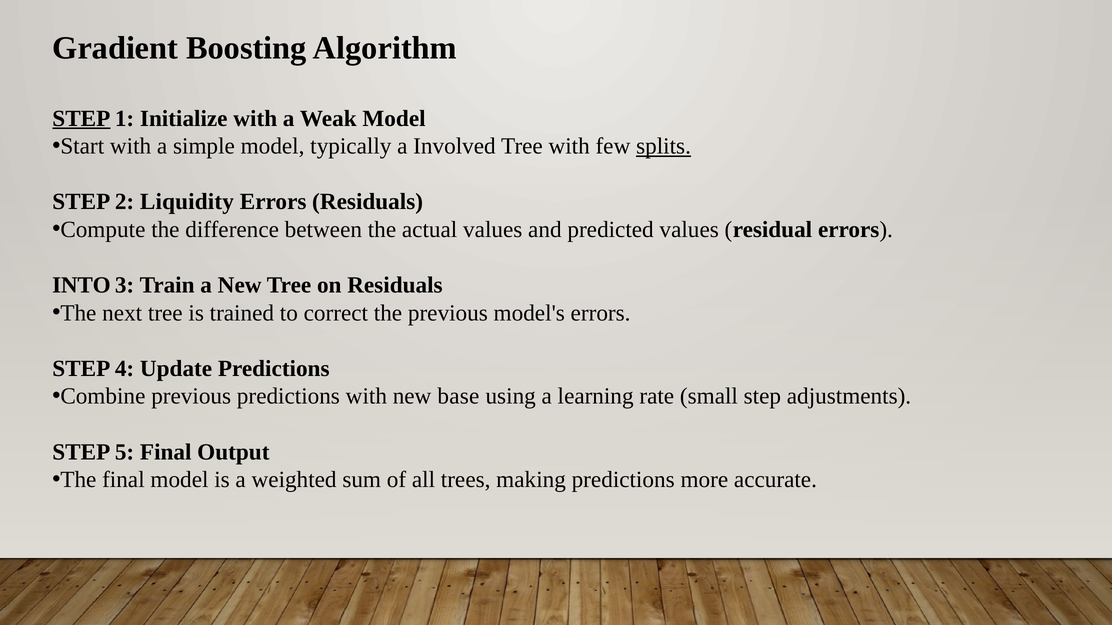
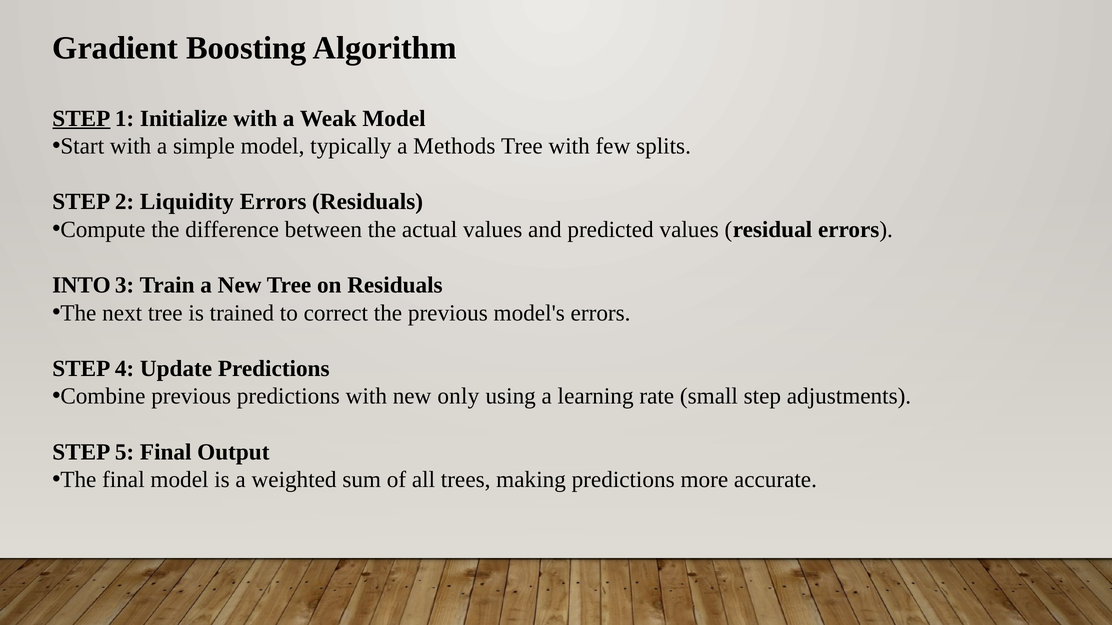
Involved: Involved -> Methods
splits underline: present -> none
base: base -> only
